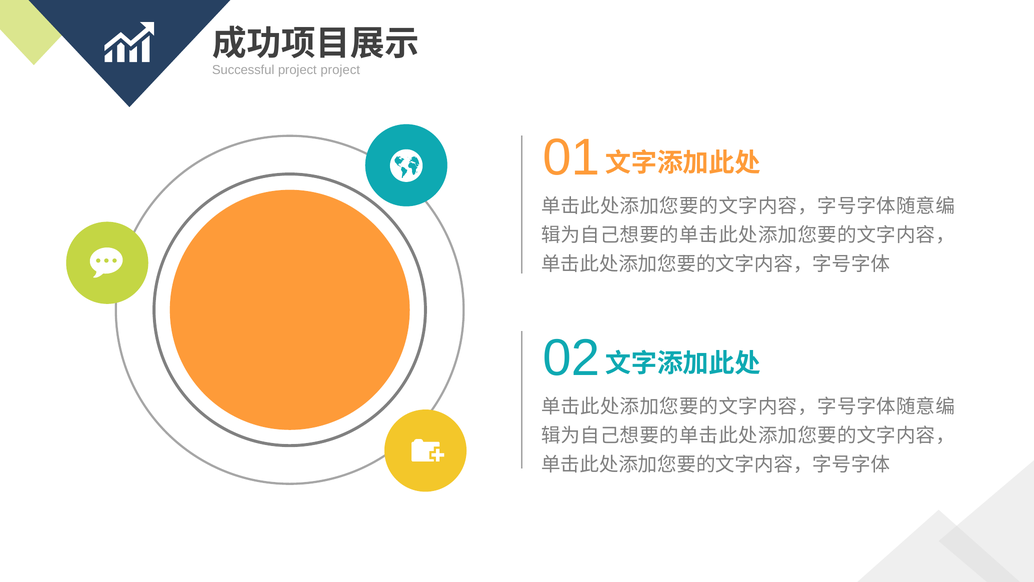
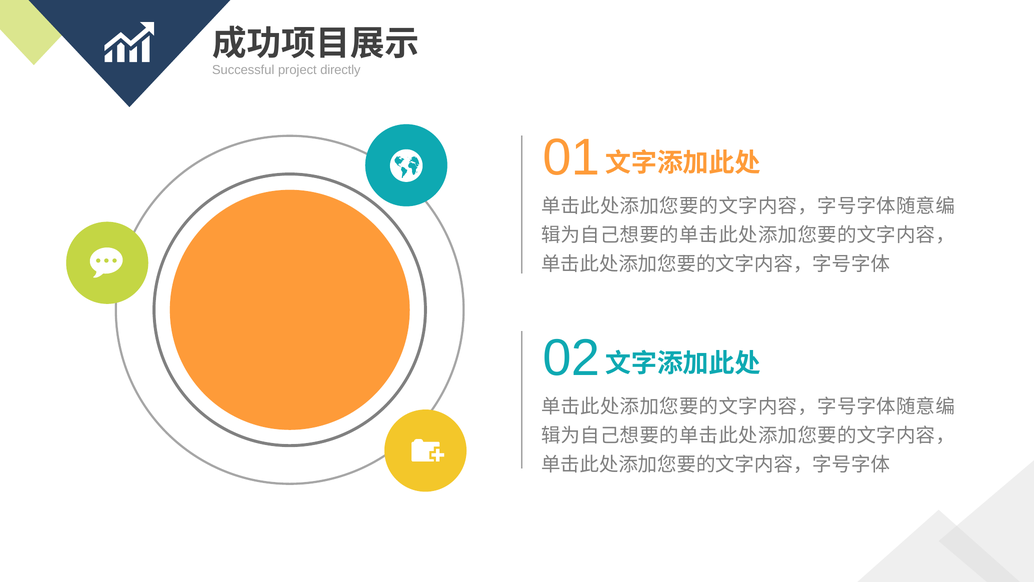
project project: project -> directly
